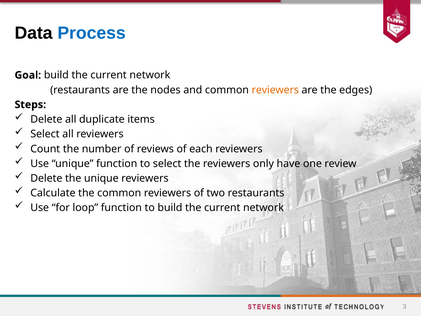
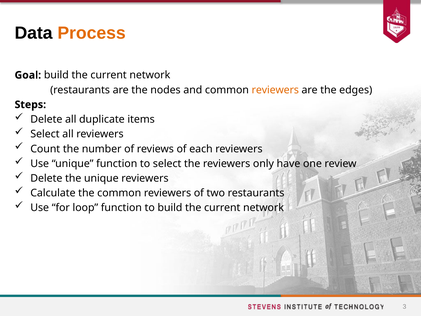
Process colour: blue -> orange
